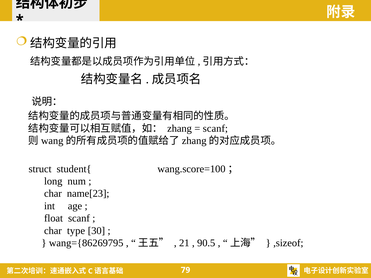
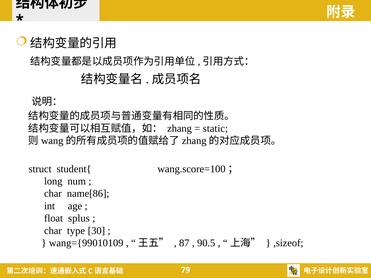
scanf at (215, 129): scanf -> static
name[23: name[23 -> name[86
float scanf: scanf -> splus
wang={86269795: wang={86269795 -> wang={99010109
21: 21 -> 87
